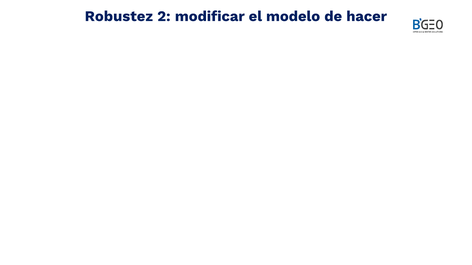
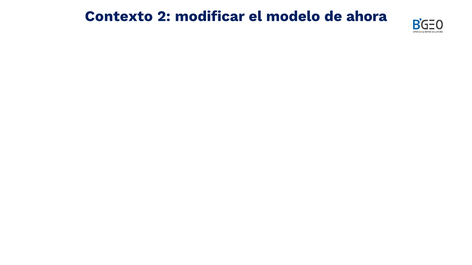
Robustez: Robustez -> Contexto
hacer: hacer -> ahora
